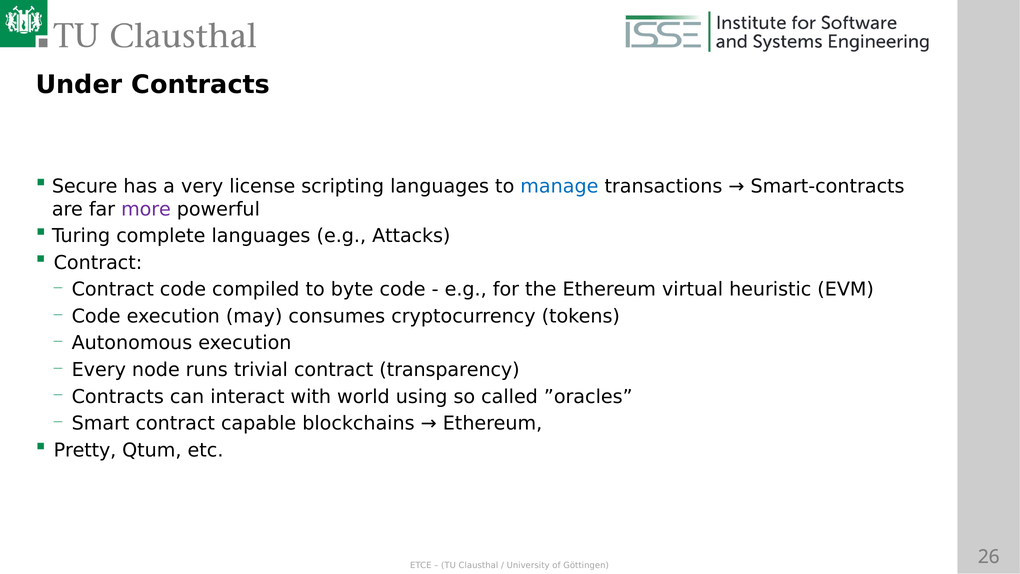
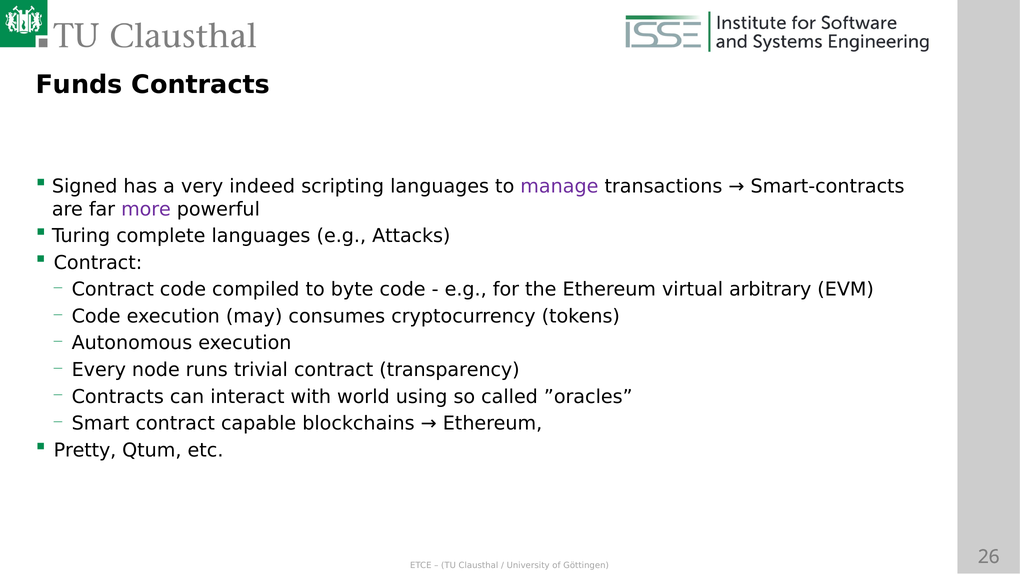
Under: Under -> Funds
Secure: Secure -> Signed
license: license -> indeed
manage colour: blue -> purple
heuristic: heuristic -> arbitrary
